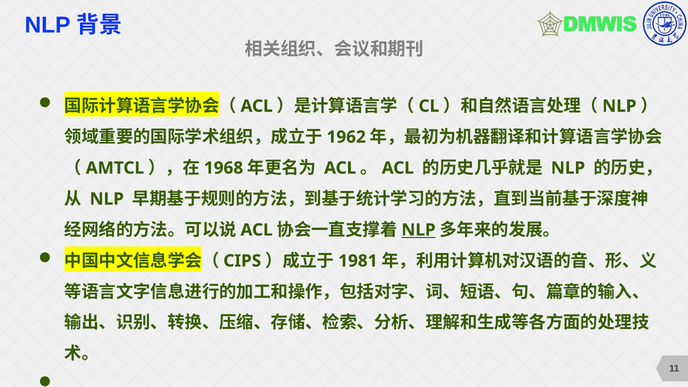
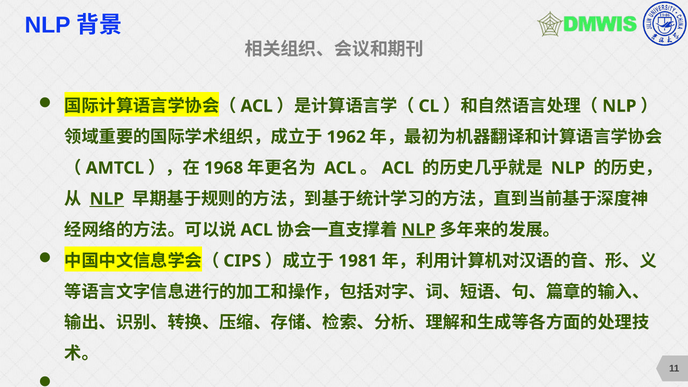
NLP at (107, 199) underline: none -> present
